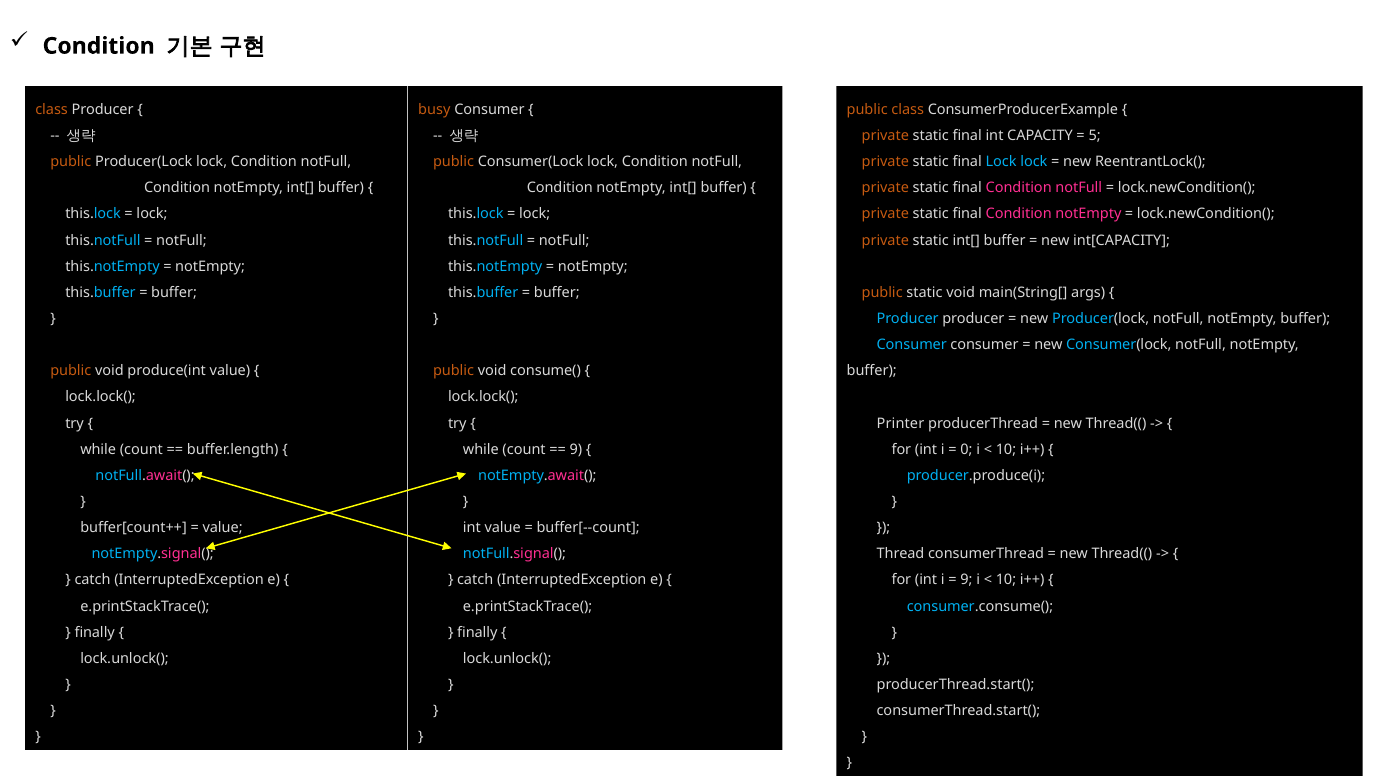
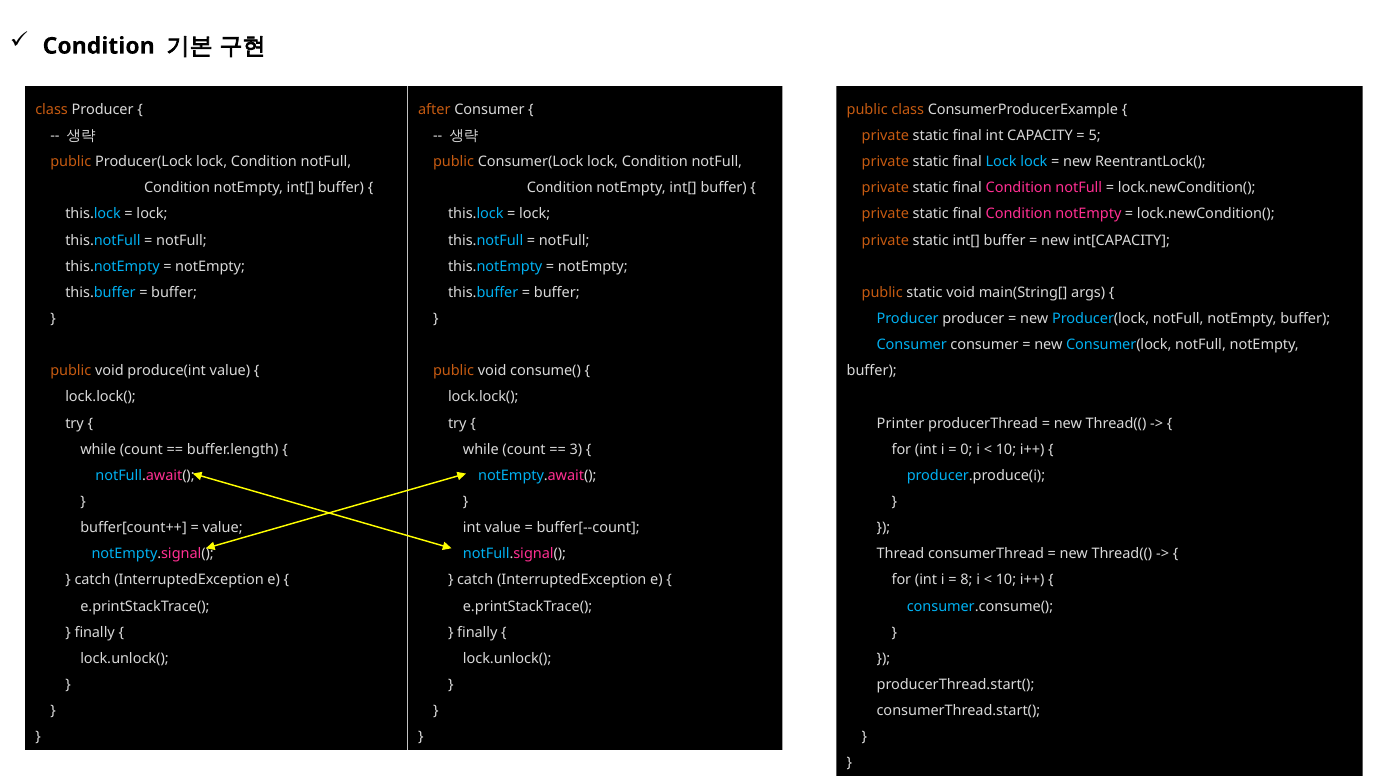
busy: busy -> after
9 at (576, 449): 9 -> 3
9 at (966, 580): 9 -> 8
